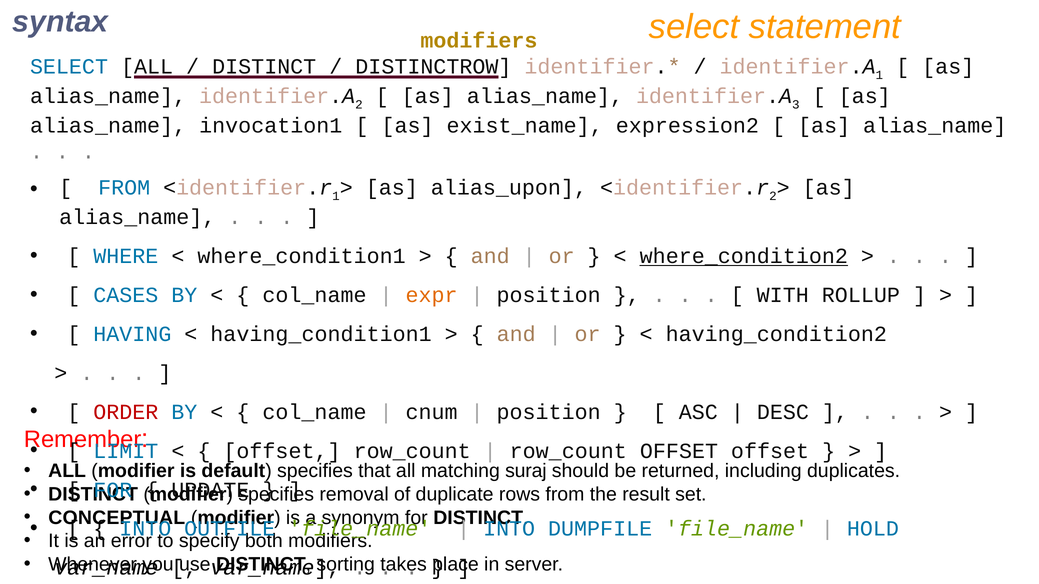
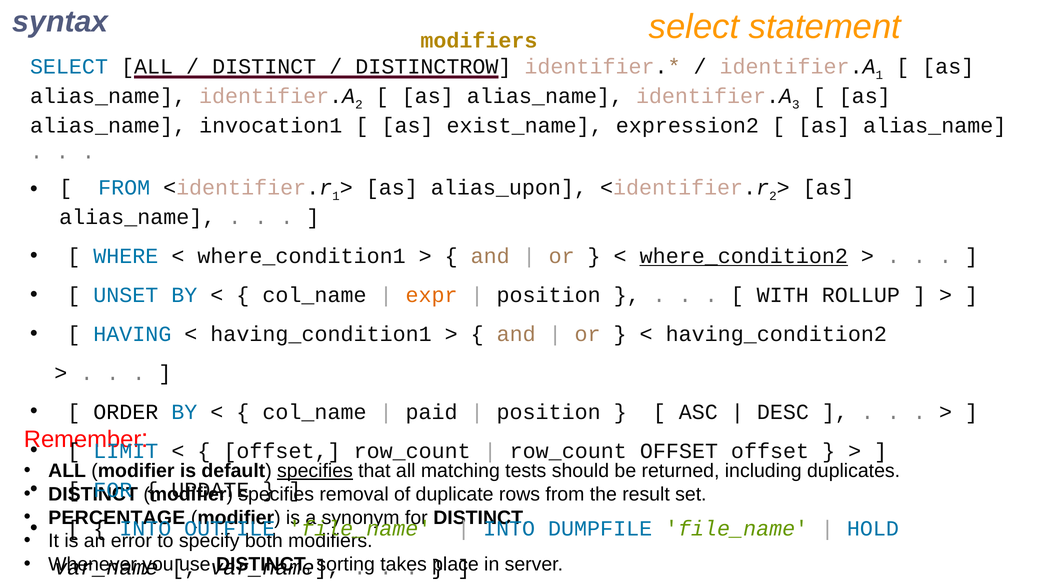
CASES: CASES -> UNSET
ORDER colour: red -> black
cnum: cnum -> paid
specifies at (315, 471) underline: none -> present
suraj: suraj -> tests
CONCEPTUAL: CONCEPTUAL -> PERCENTAGE
